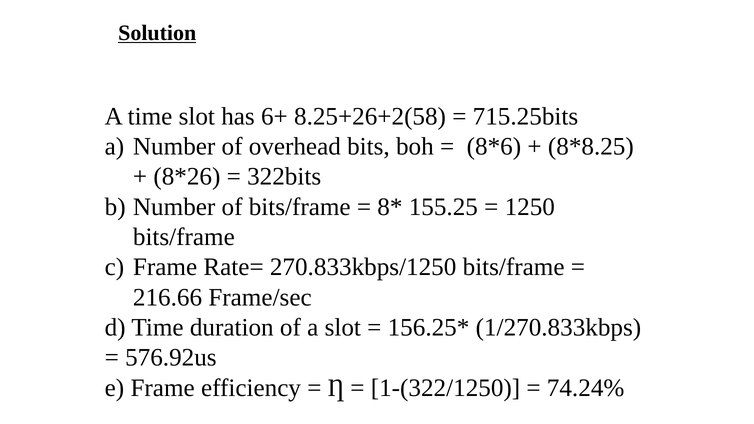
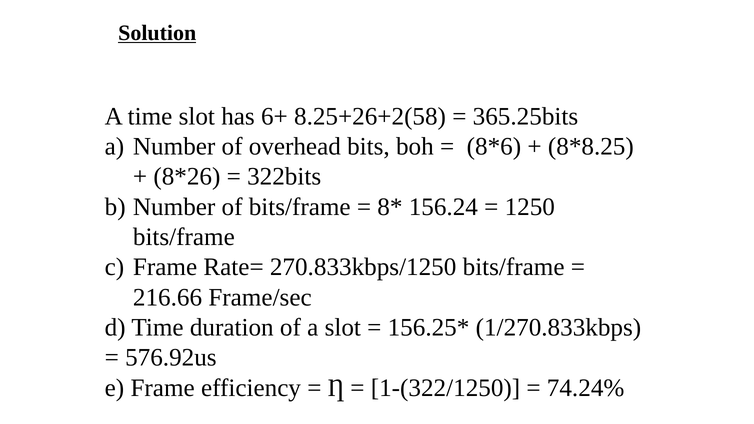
715.25bits: 715.25bits -> 365.25bits
155.25: 155.25 -> 156.24
